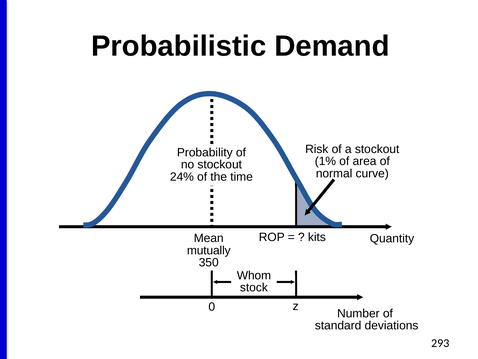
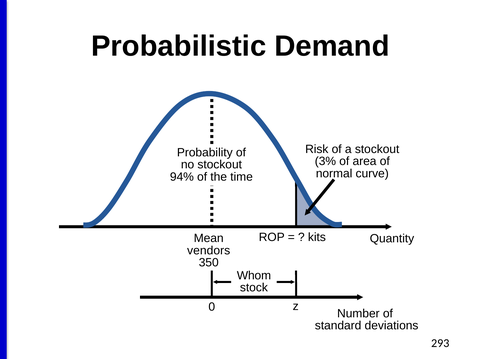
1%: 1% -> 3%
24%: 24% -> 94%
mutually: mutually -> vendors
